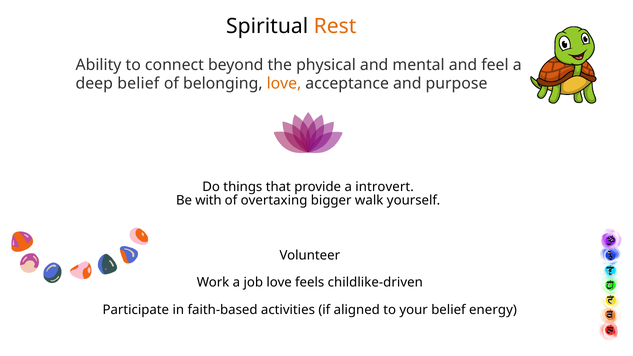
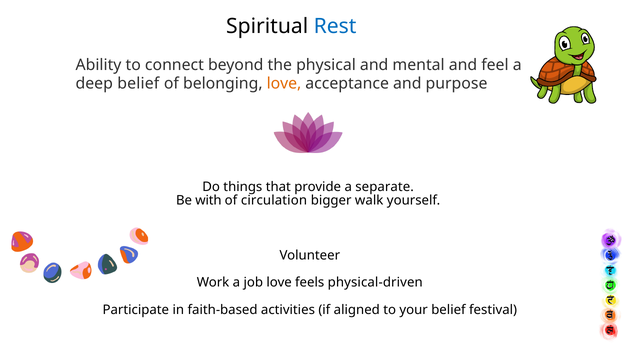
Rest colour: orange -> blue
introvert: introvert -> separate
overtaxing: overtaxing -> circulation
childlike-driven: childlike-driven -> physical-driven
energy: energy -> festival
